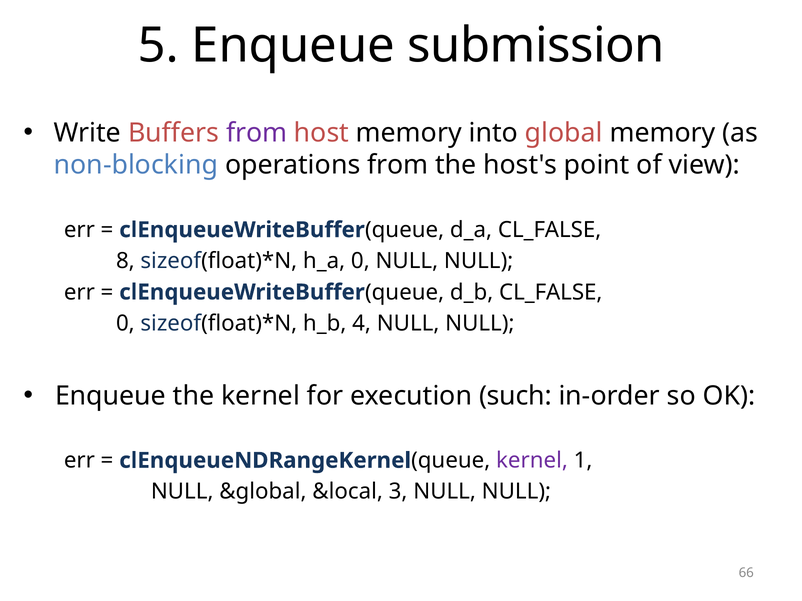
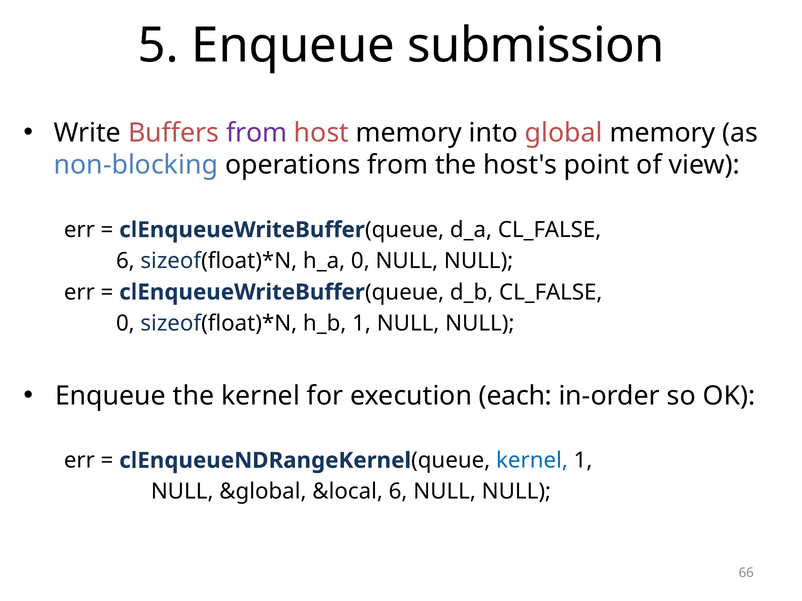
8 at (125, 261): 8 -> 6
h_b 4: 4 -> 1
such: such -> each
kernel at (532, 461) colour: purple -> blue
&local 3: 3 -> 6
